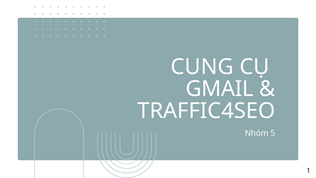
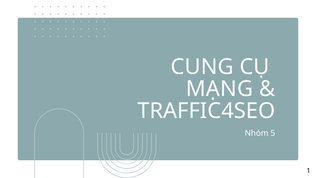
GMAIL: GMAIL -> MẠNG
